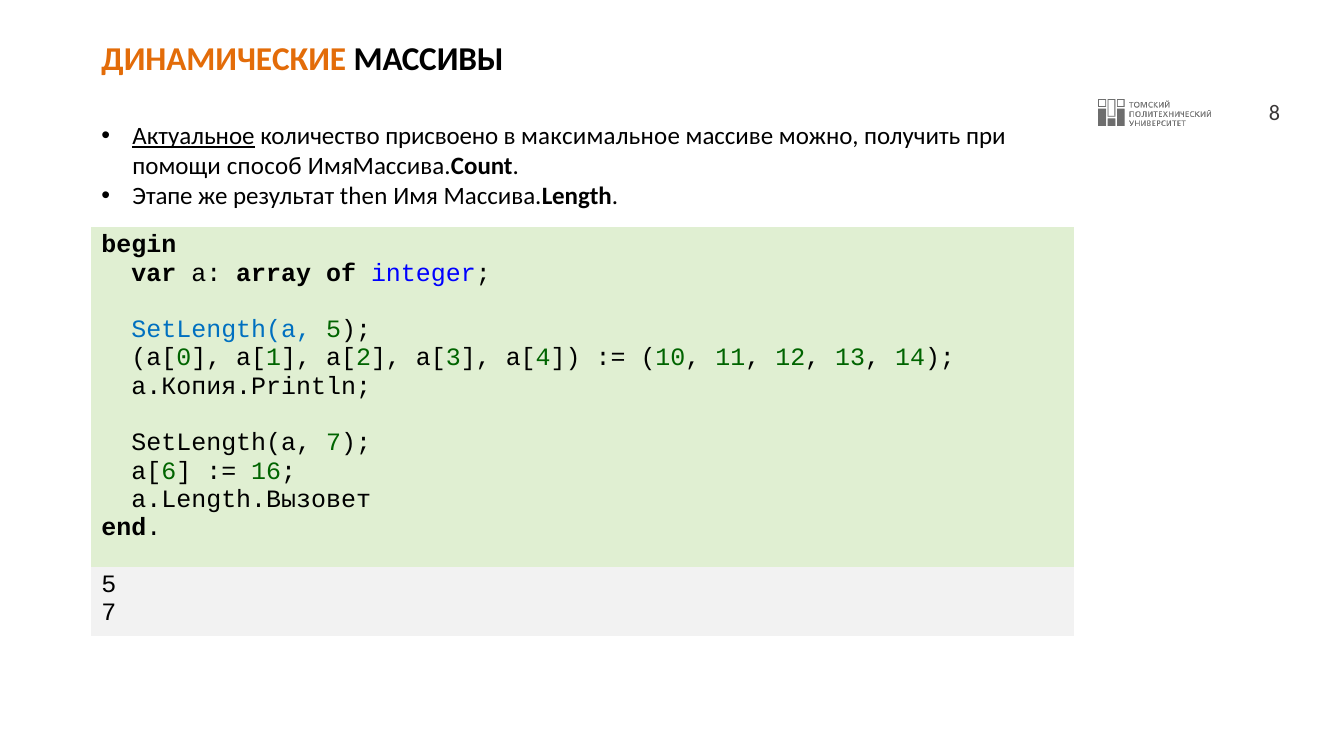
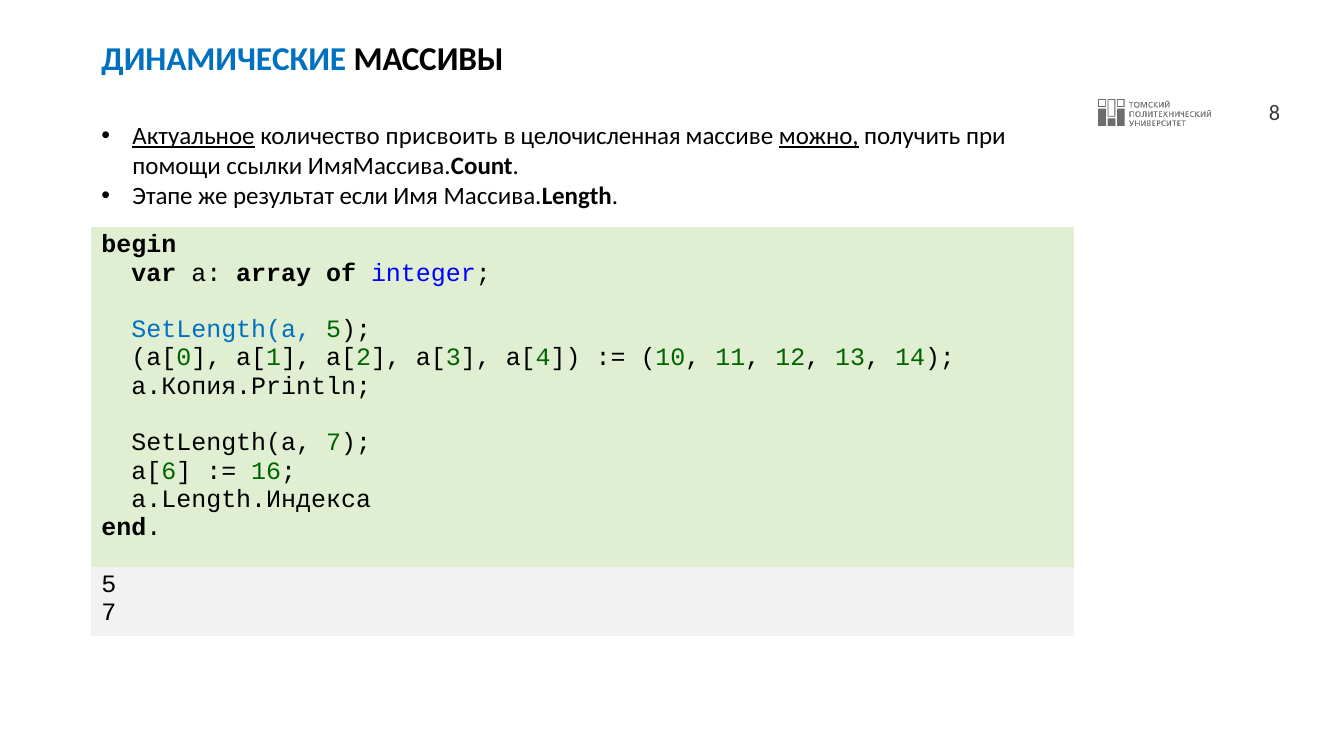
ДИНАМИЧЕСКИЕ colour: orange -> blue
присвоено: присвоено -> присвоить
максимальное: максимальное -> целочисленная
можно underline: none -> present
способ: способ -> ссылки
then: then -> если
a.Length.Вызовет: a.Length.Вызовет -> a.Length.Индекса
